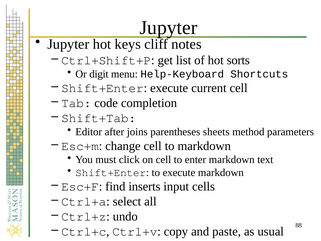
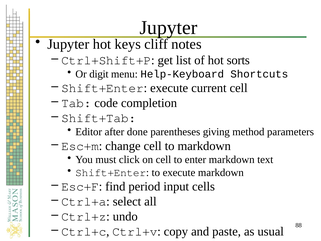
joins: joins -> done
sheets: sheets -> giving
inserts: inserts -> period
